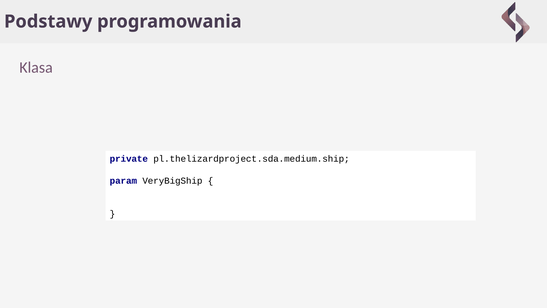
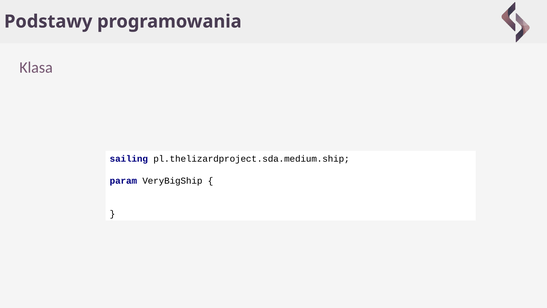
private: private -> sailing
